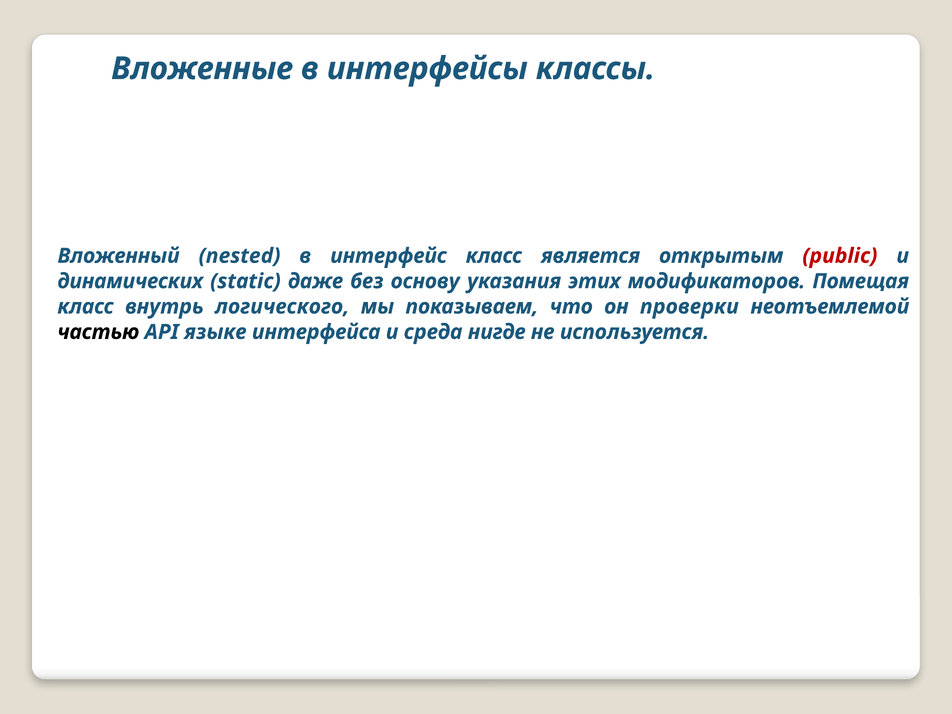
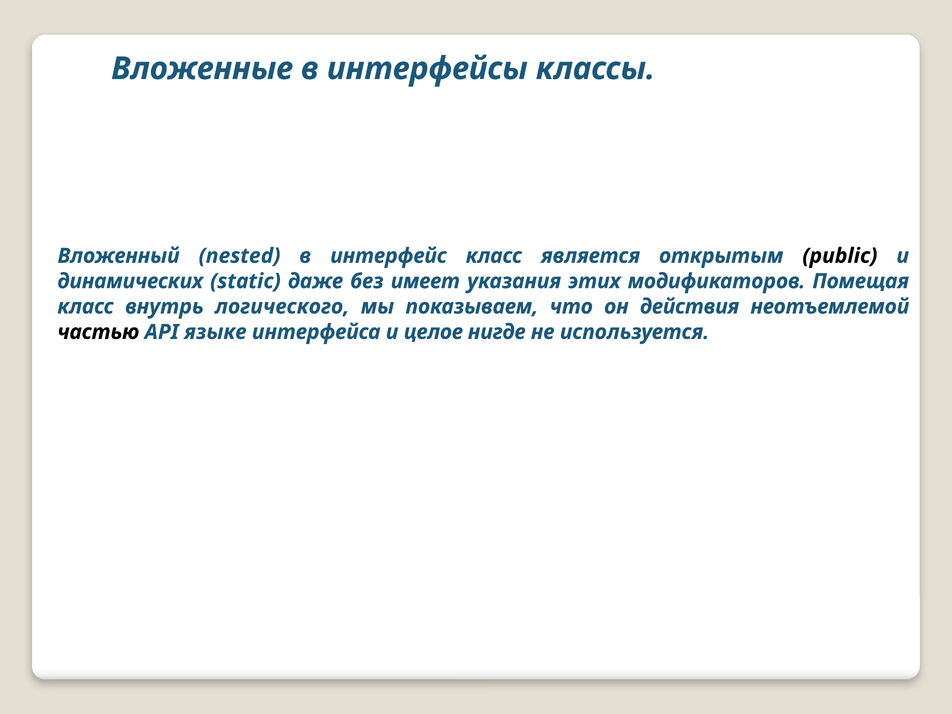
public colour: red -> black
основу: основу -> имеет
проверки: проверки -> действия
среда: среда -> целое
